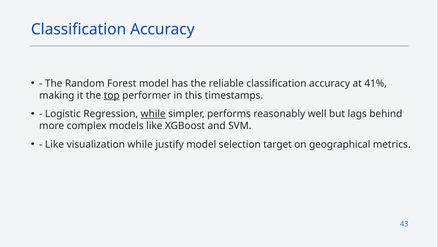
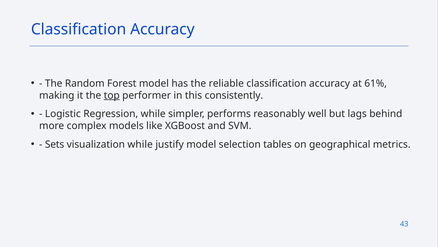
41%: 41% -> 61%
timestamps: timestamps -> consistently
while at (153, 114) underline: present -> none
Like at (54, 144): Like -> Sets
target: target -> tables
